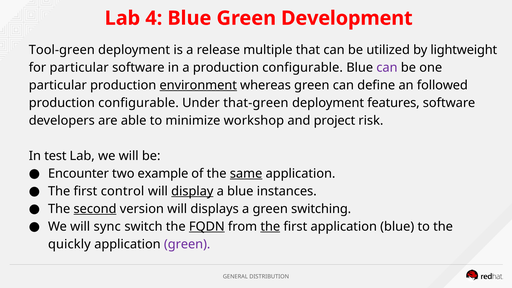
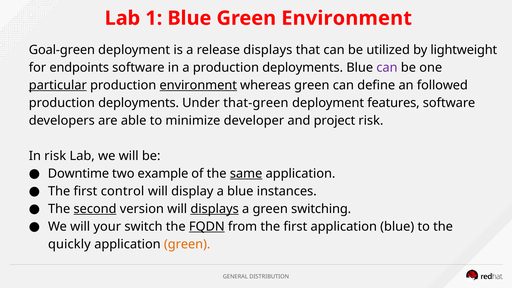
4: 4 -> 1
Green Development: Development -> Environment
Tool-green: Tool-green -> Goal-green
release multiple: multiple -> displays
for particular: particular -> endpoints
a production configurable: configurable -> deployments
particular at (58, 85) underline: none -> present
configurable at (139, 103): configurable -> deployments
workshop: workshop -> developer
In test: test -> risk
Encounter: Encounter -> Downtime
display underline: present -> none
displays at (215, 209) underline: none -> present
sync: sync -> your
the at (270, 226) underline: present -> none
green at (187, 244) colour: purple -> orange
